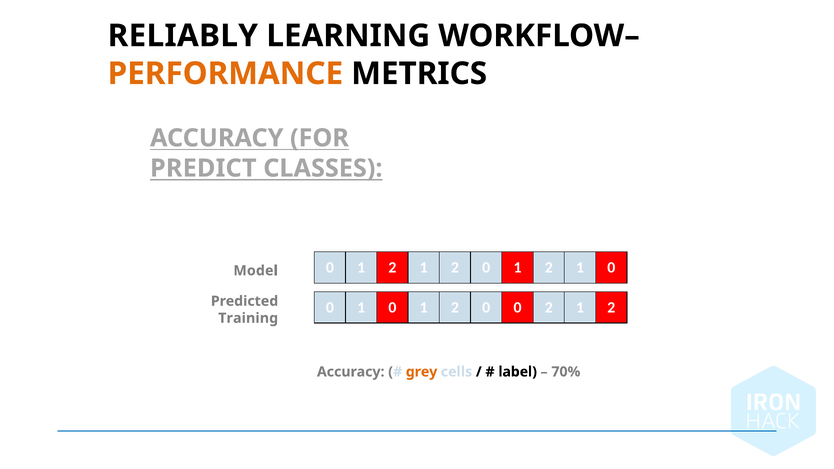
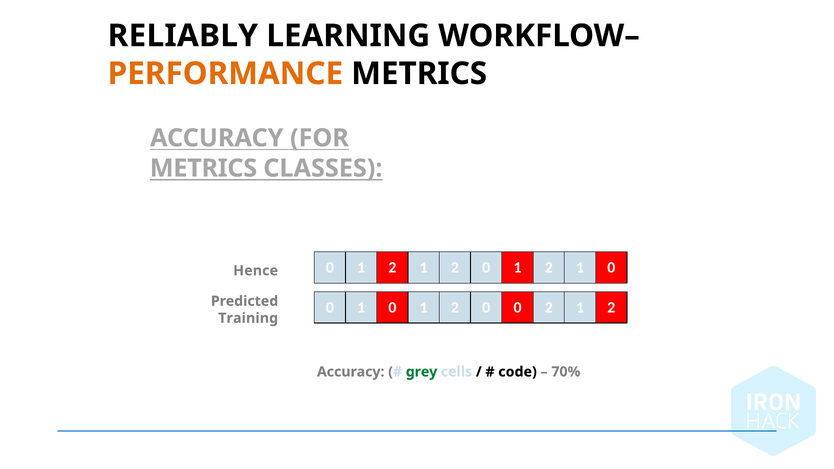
PREDICT at (203, 168): PREDICT -> METRICS
Model: Model -> Hence
grey colour: orange -> green
label: label -> code
